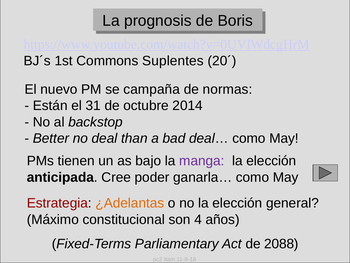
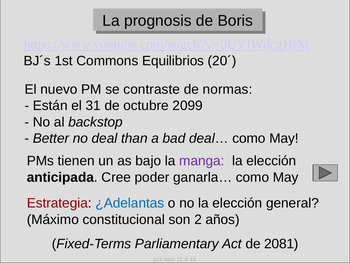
Suplentes: Suplentes -> Equilibrios
campaña: campaña -> contraste
2014: 2014 -> 2099
¿Adelantas colour: orange -> blue
4: 4 -> 2
2088: 2088 -> 2081
